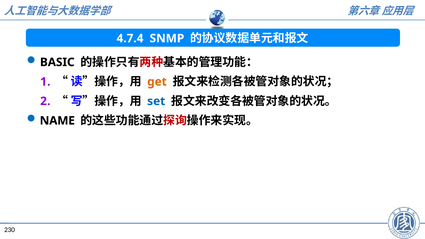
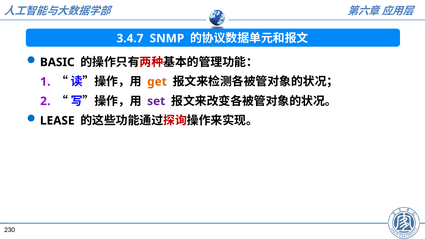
4.7.4: 4.7.4 -> 3.4.7
set colour: blue -> purple
NAME: NAME -> LEASE
